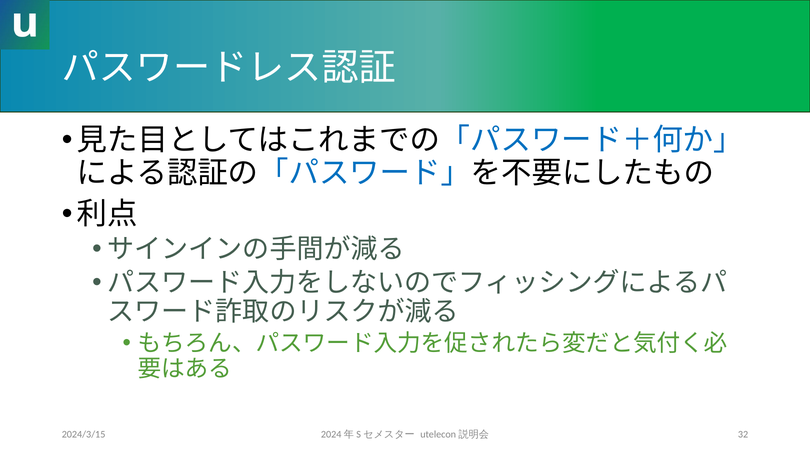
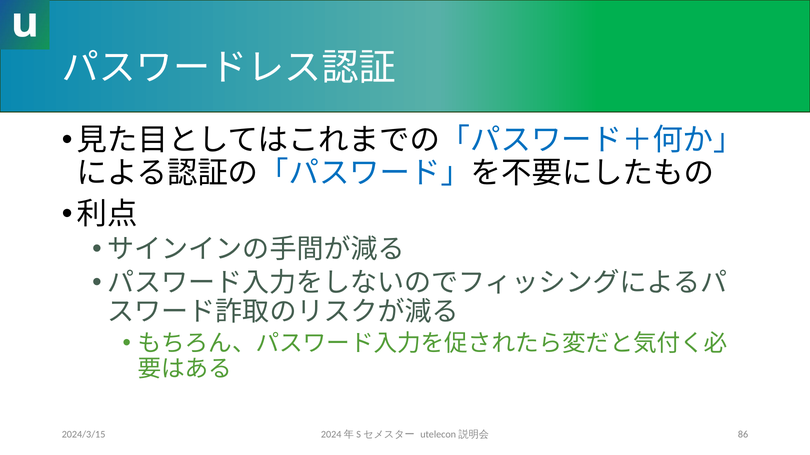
32: 32 -> 86
